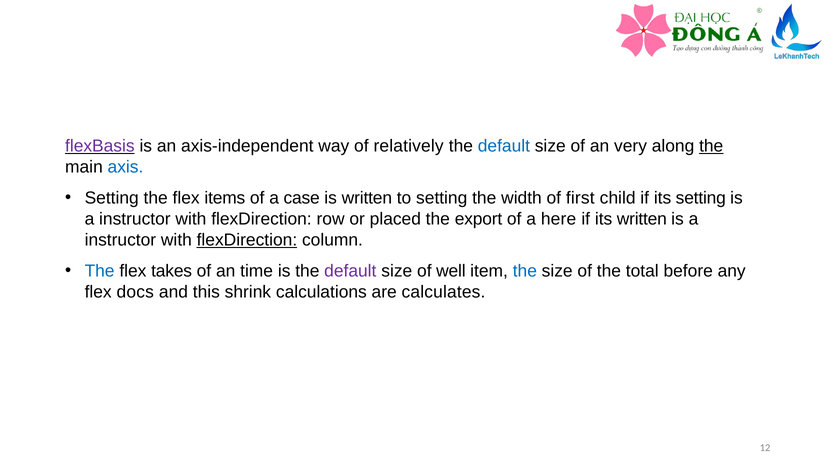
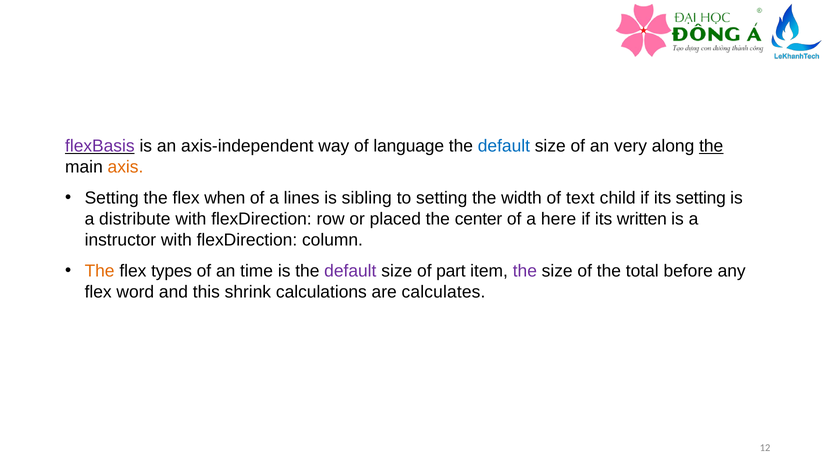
relatively: relatively -> language
axis colour: blue -> orange
items: items -> when
case: case -> lines
is written: written -> sibling
first: first -> text
instructor at (135, 219): instructor -> distribute
export: export -> center
flexDirection at (247, 240) underline: present -> none
The at (100, 271) colour: blue -> orange
takes: takes -> types
well: well -> part
the at (525, 271) colour: blue -> purple
docs: docs -> word
